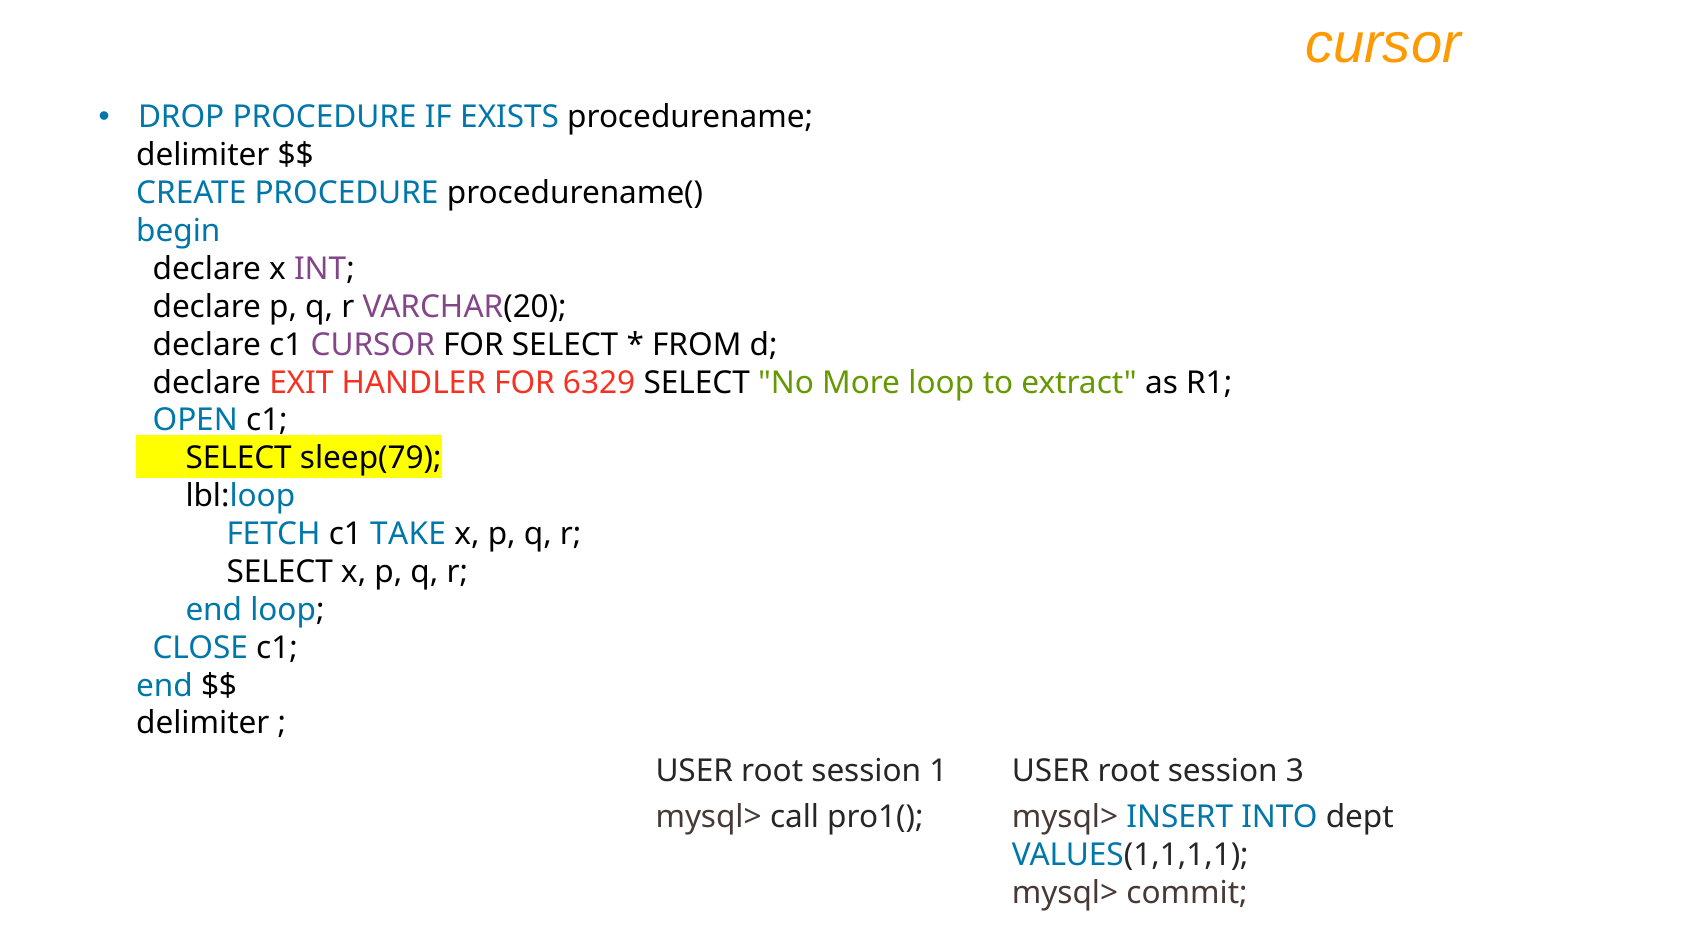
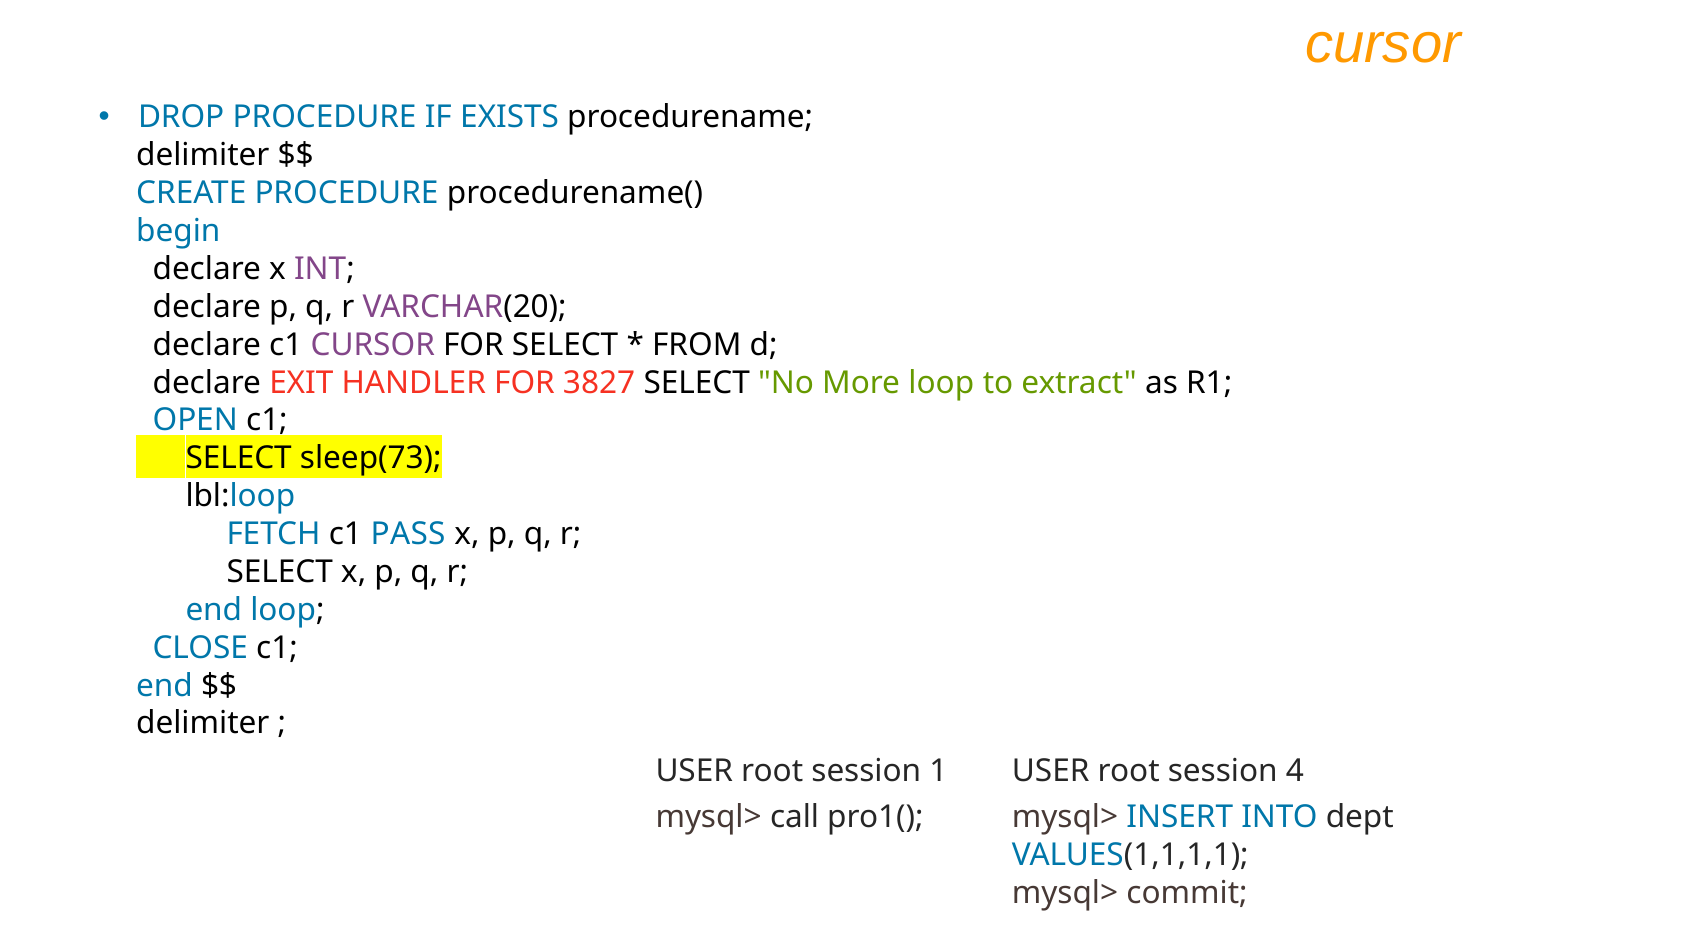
6329: 6329 -> 3827
sleep(79: sleep(79 -> sleep(73
TAKE: TAKE -> PASS
3: 3 -> 4
